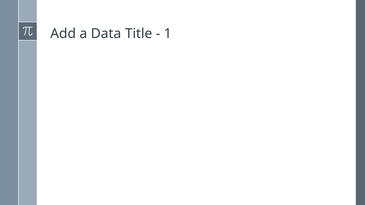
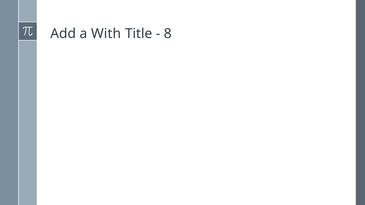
Data: Data -> With
1: 1 -> 8
